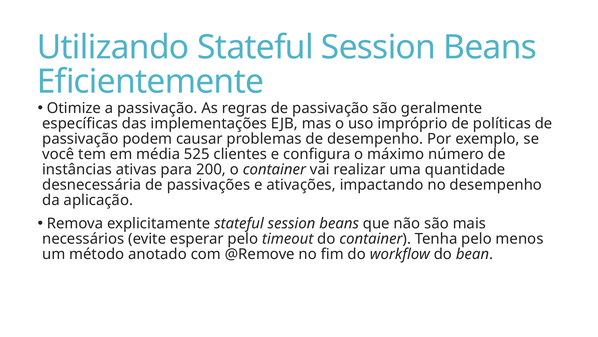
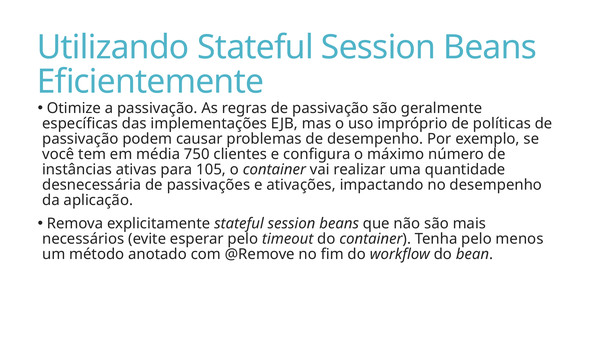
525: 525 -> 750
200: 200 -> 105
